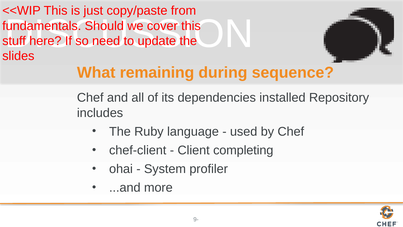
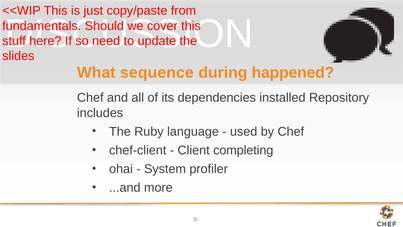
remaining: remaining -> sequence
sequence: sequence -> happened
